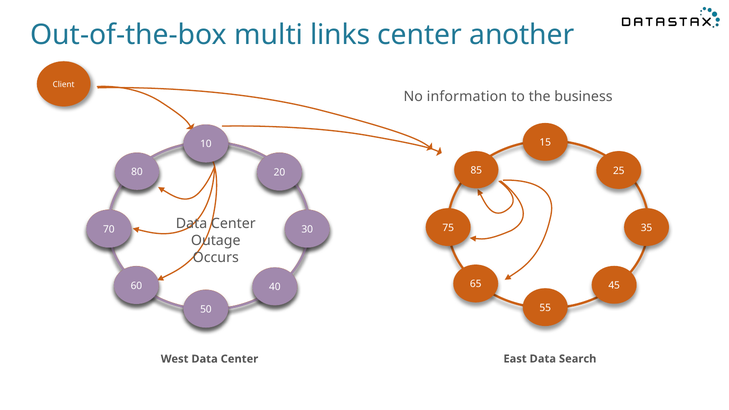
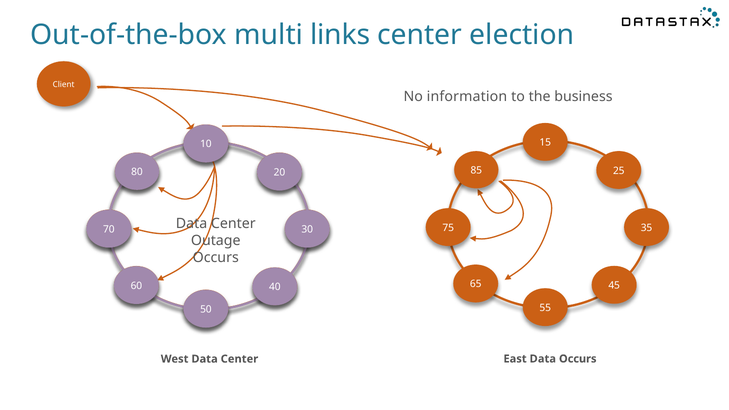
another: another -> election
Data Search: Search -> Occurs
